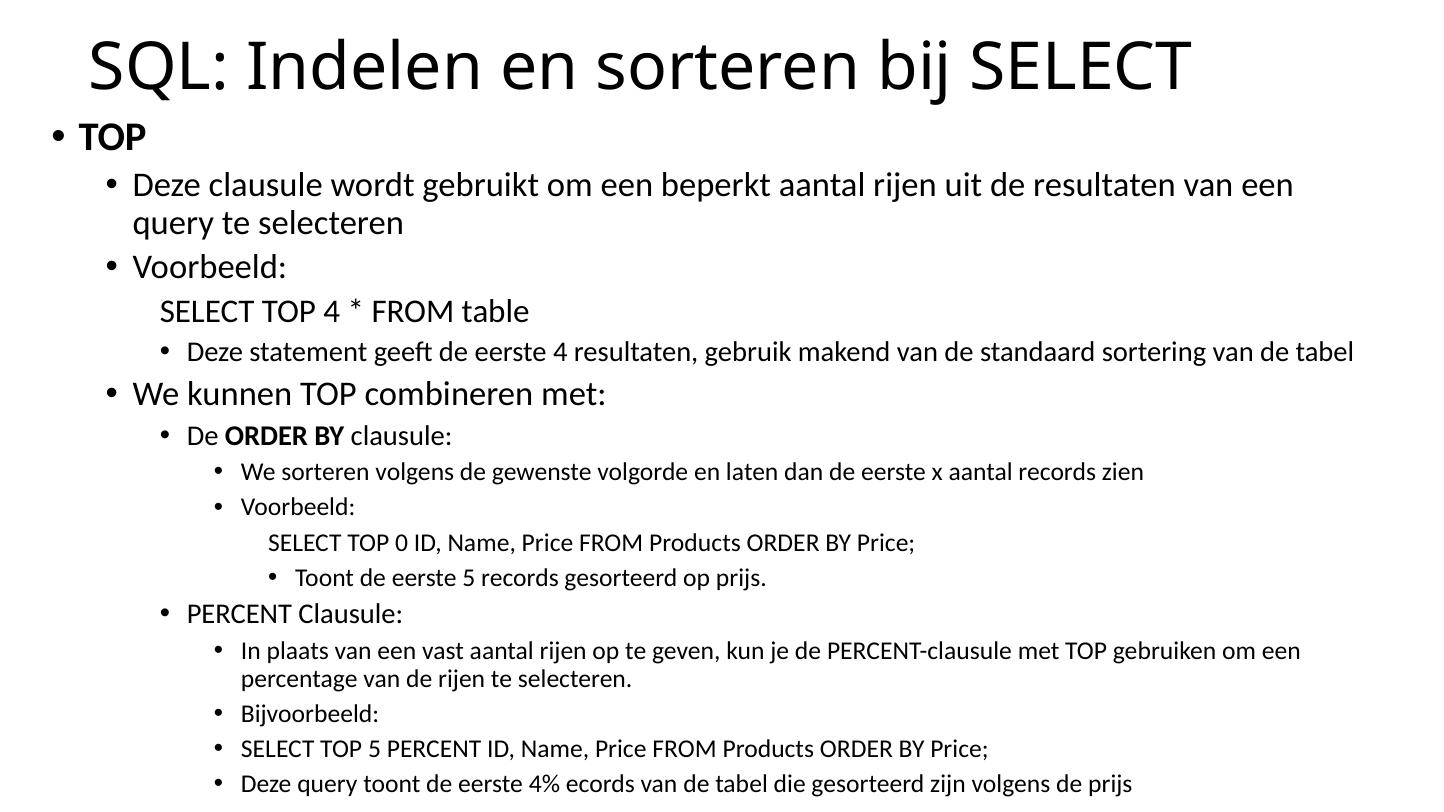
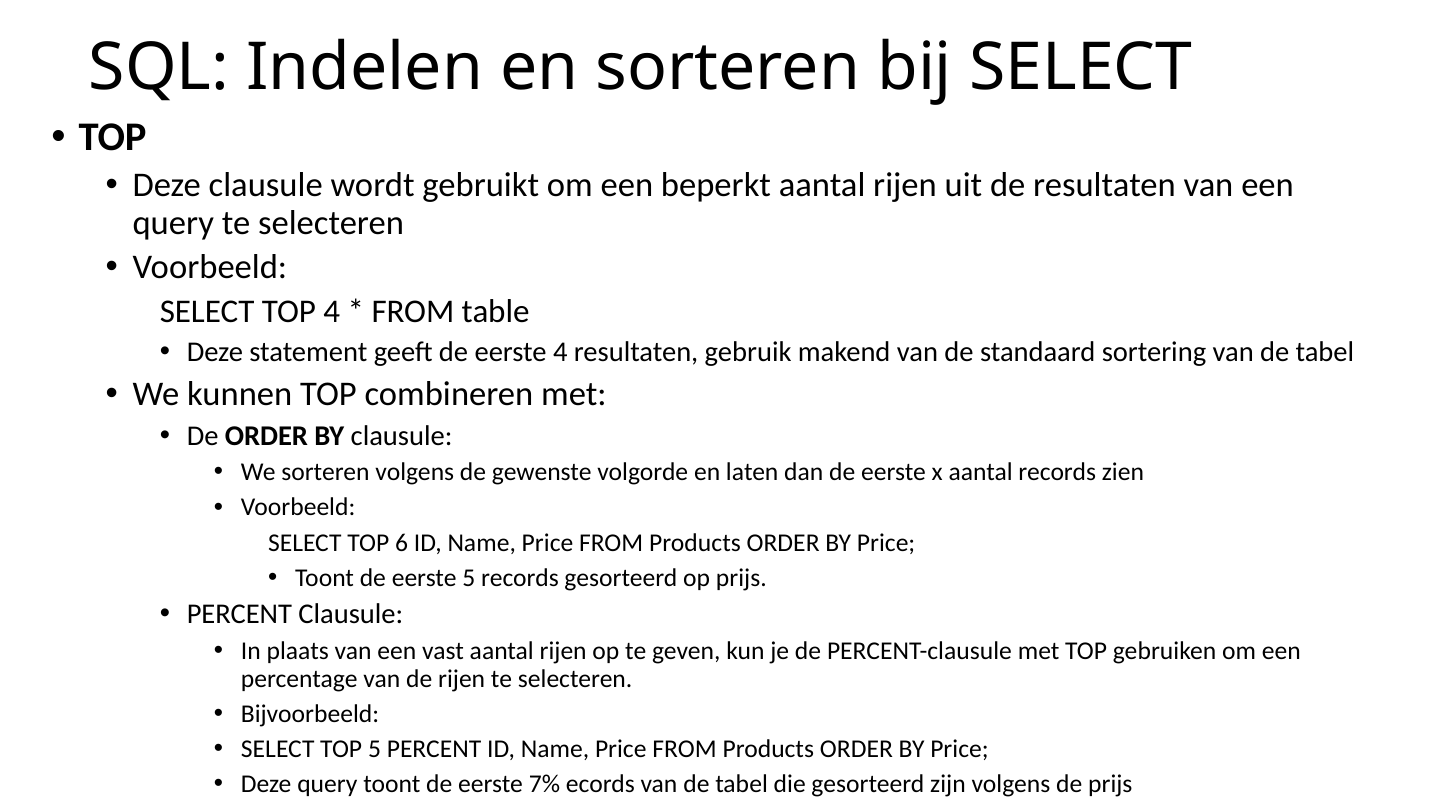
0: 0 -> 6
4%: 4% -> 7%
